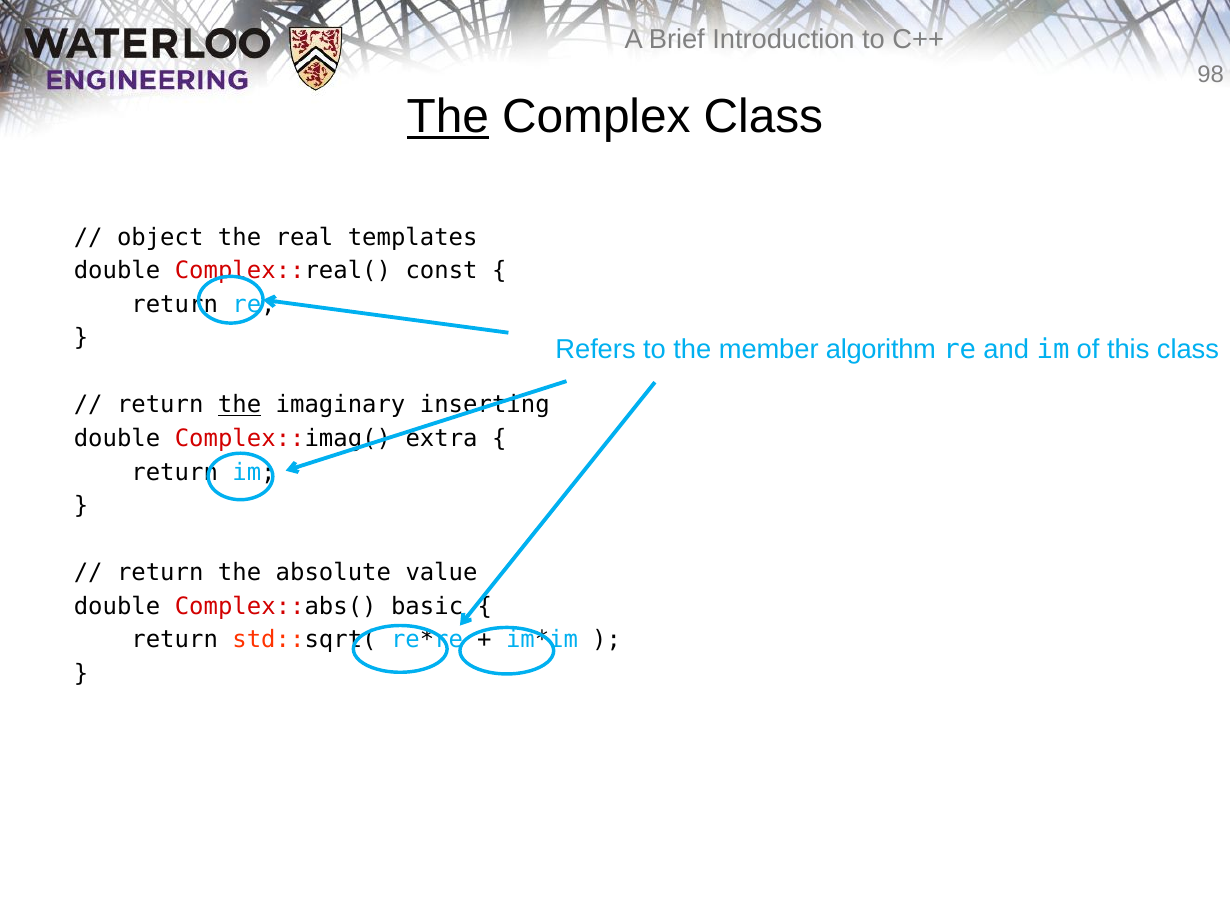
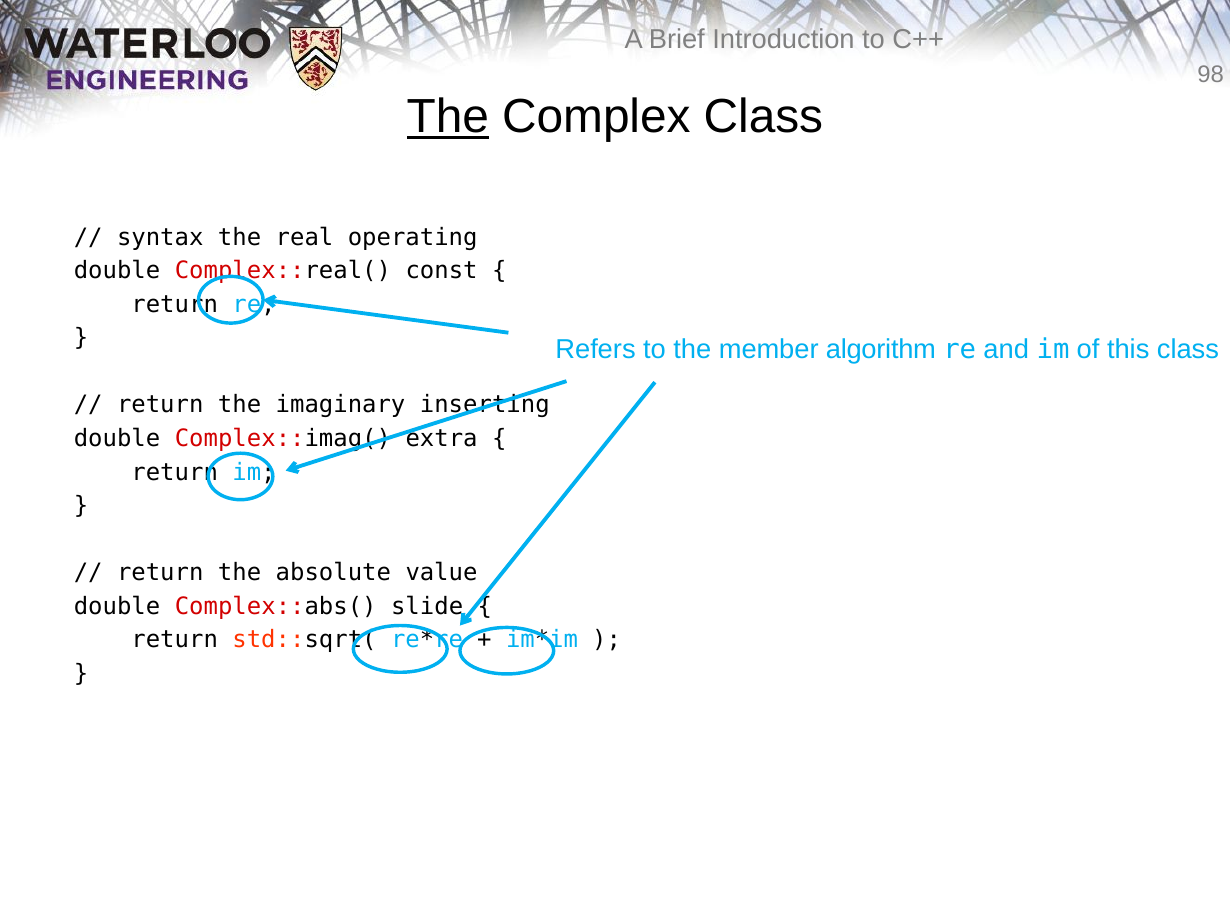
object: object -> syntax
templates: templates -> operating
the at (240, 405) underline: present -> none
basic: basic -> slide
